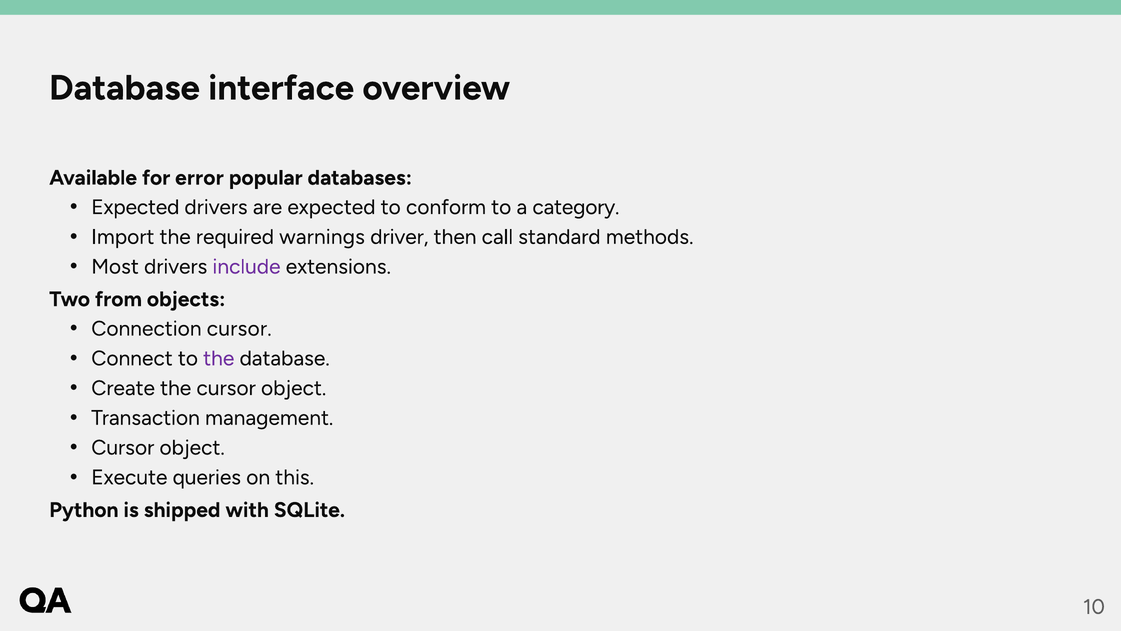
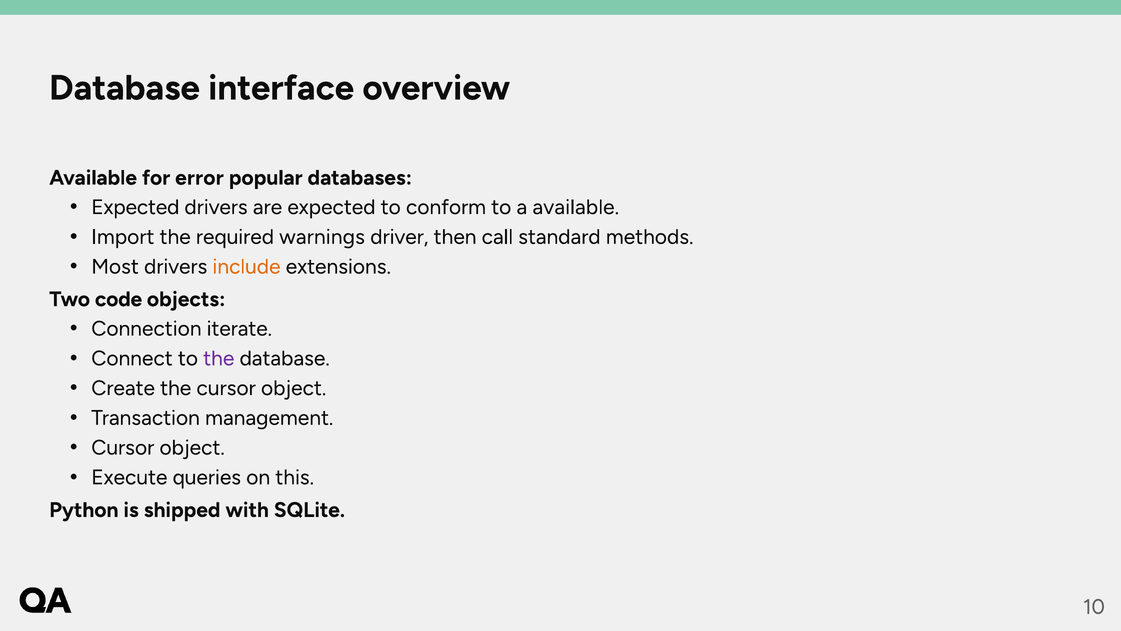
a category: category -> available
include colour: purple -> orange
from: from -> code
Connection cursor: cursor -> iterate
